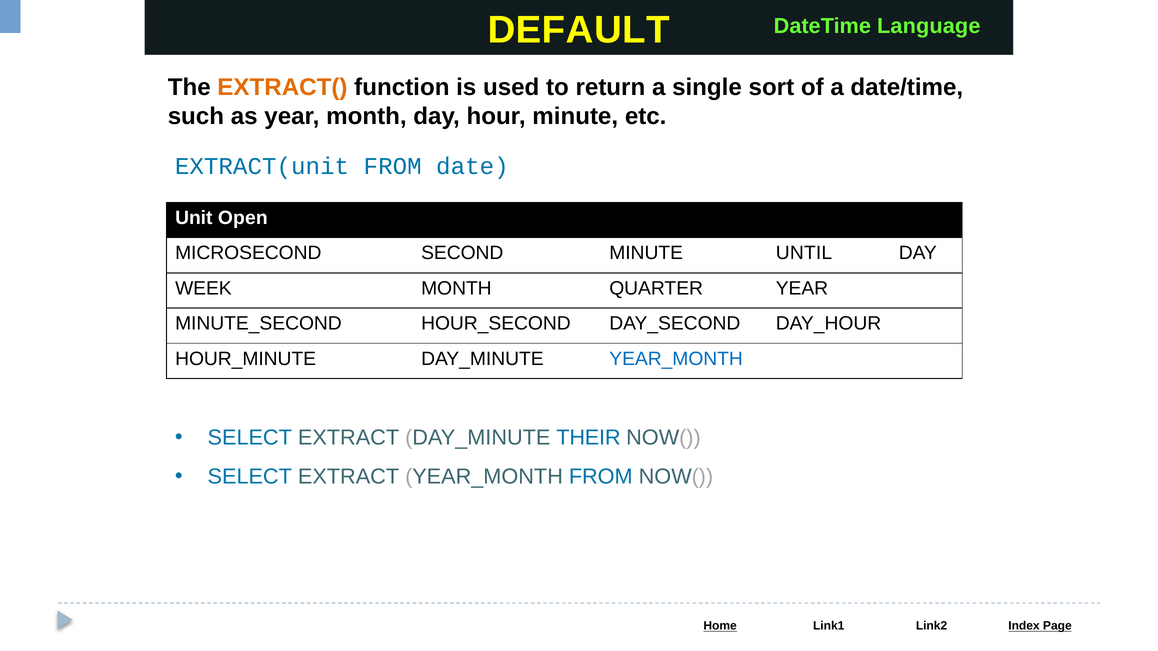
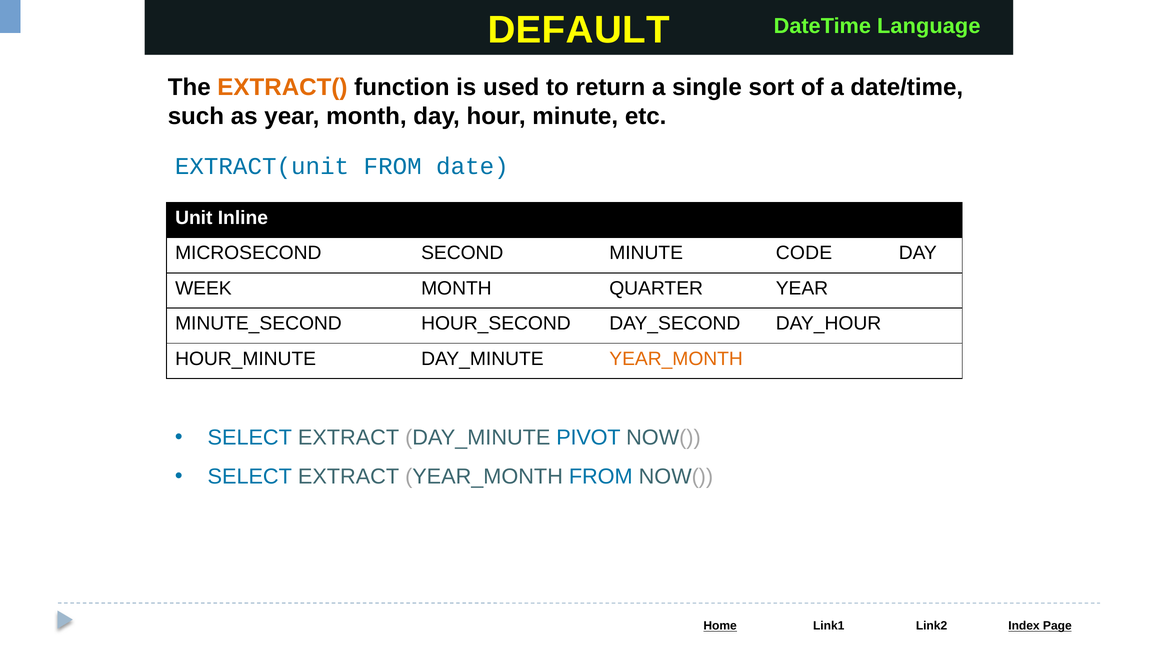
Open: Open -> Inline
UNTIL: UNTIL -> CODE
YEAR_MONTH at (676, 359) colour: blue -> orange
THEIR: THEIR -> PIVOT
